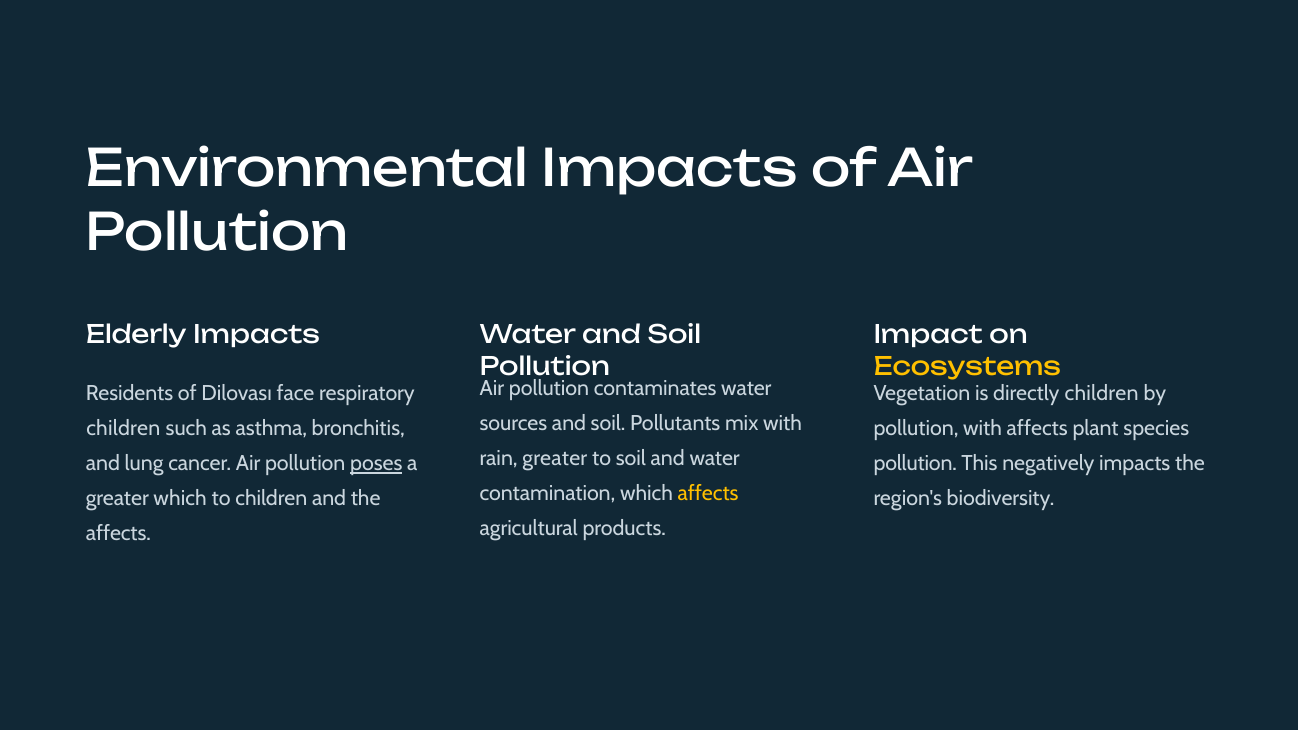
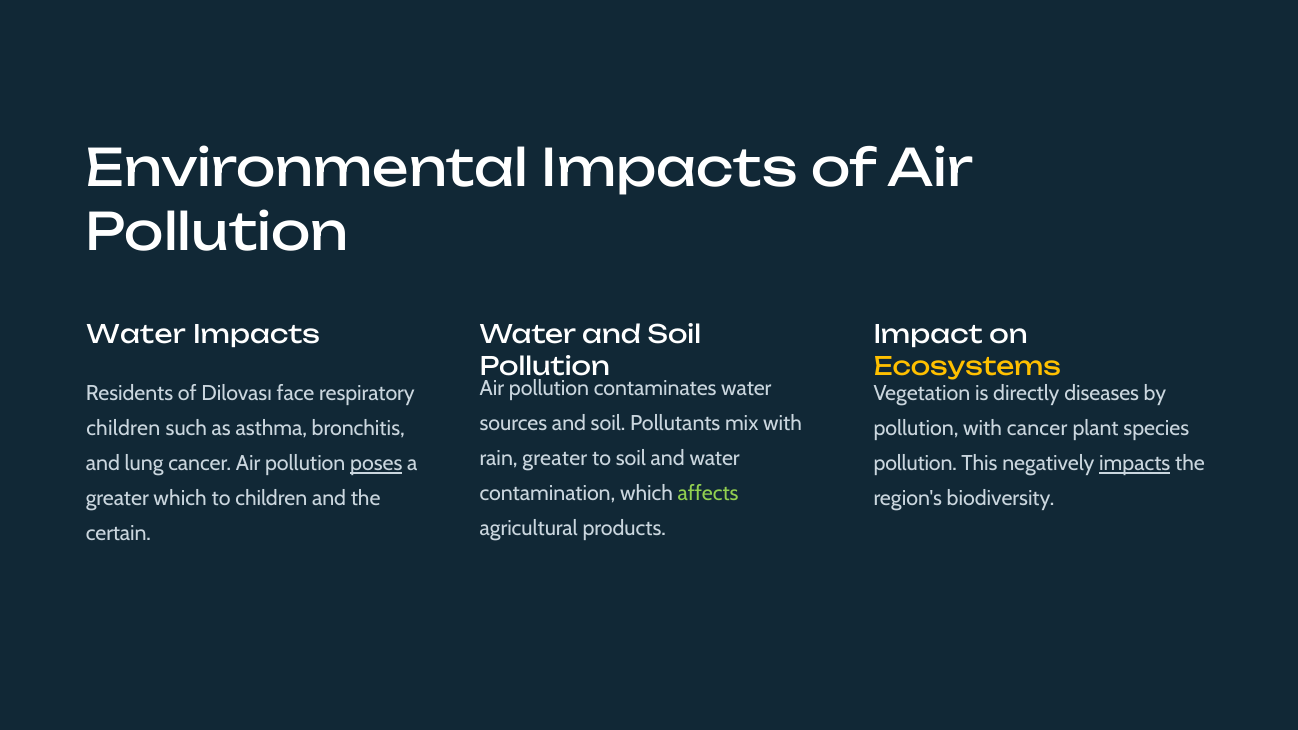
Elderly at (136, 335): Elderly -> Water
directly children: children -> diseases
with affects: affects -> cancer
impacts at (1135, 464) underline: none -> present
affects at (708, 493) colour: yellow -> light green
affects at (118, 534): affects -> certain
